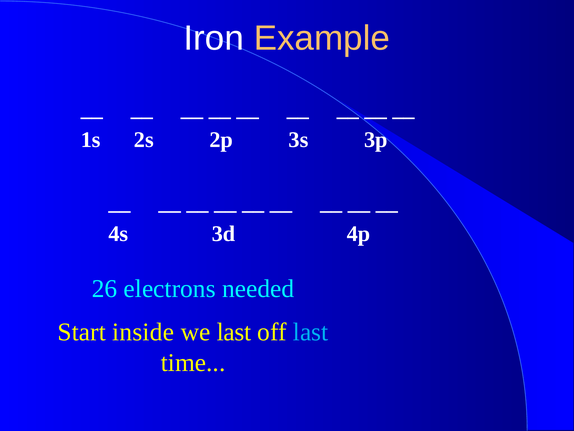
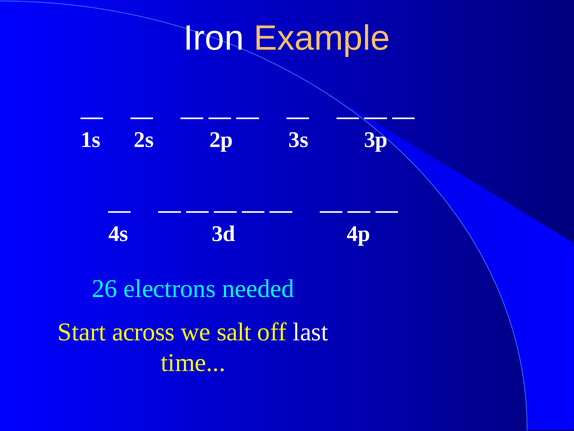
inside: inside -> across
we last: last -> salt
last at (311, 332) colour: light blue -> white
